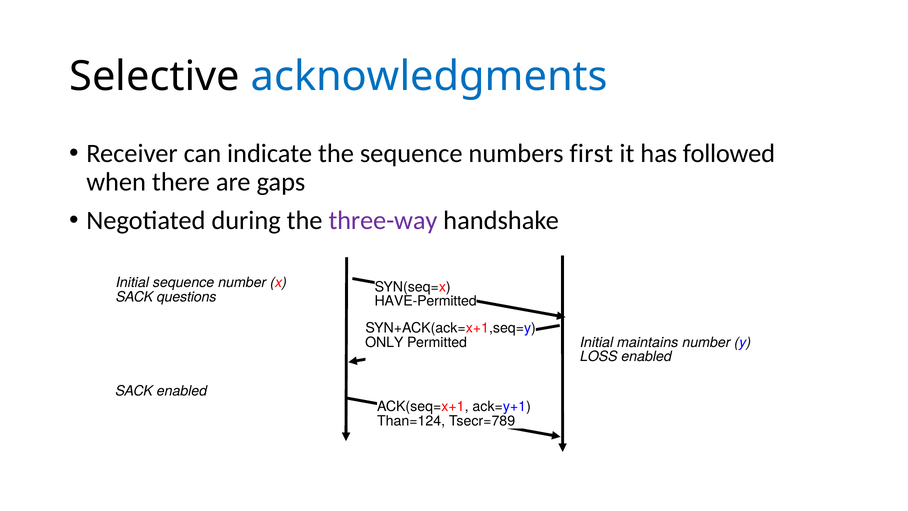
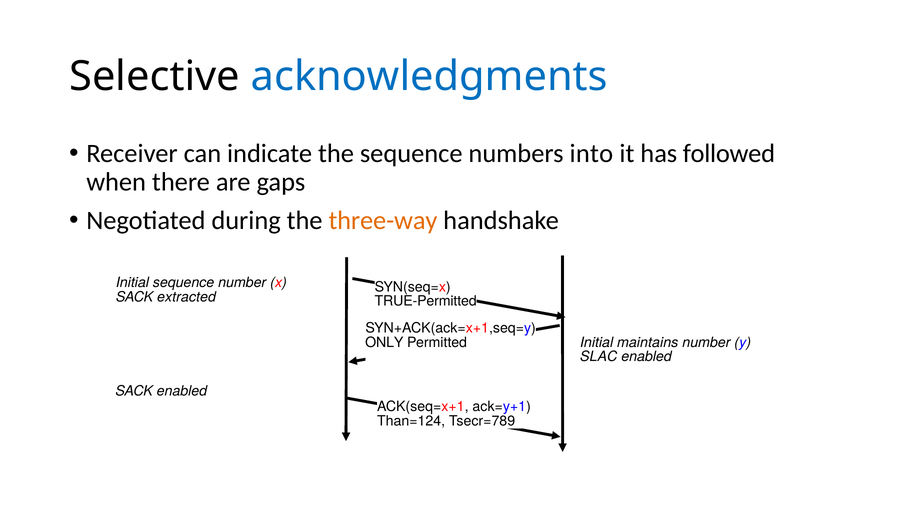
first: first -> into
three-way colour: purple -> orange
questions: questions -> extracted
HAVE-Permitted: HAVE-Permitted -> TRUE-Permitted
LOSS: LOSS -> SLAC
